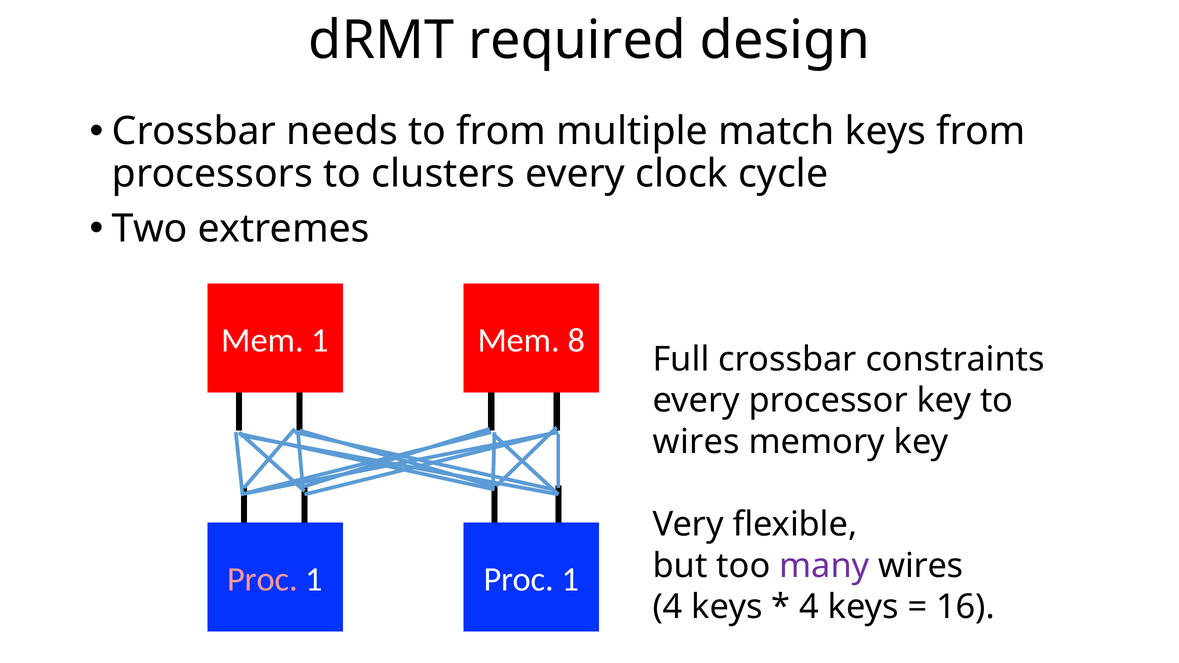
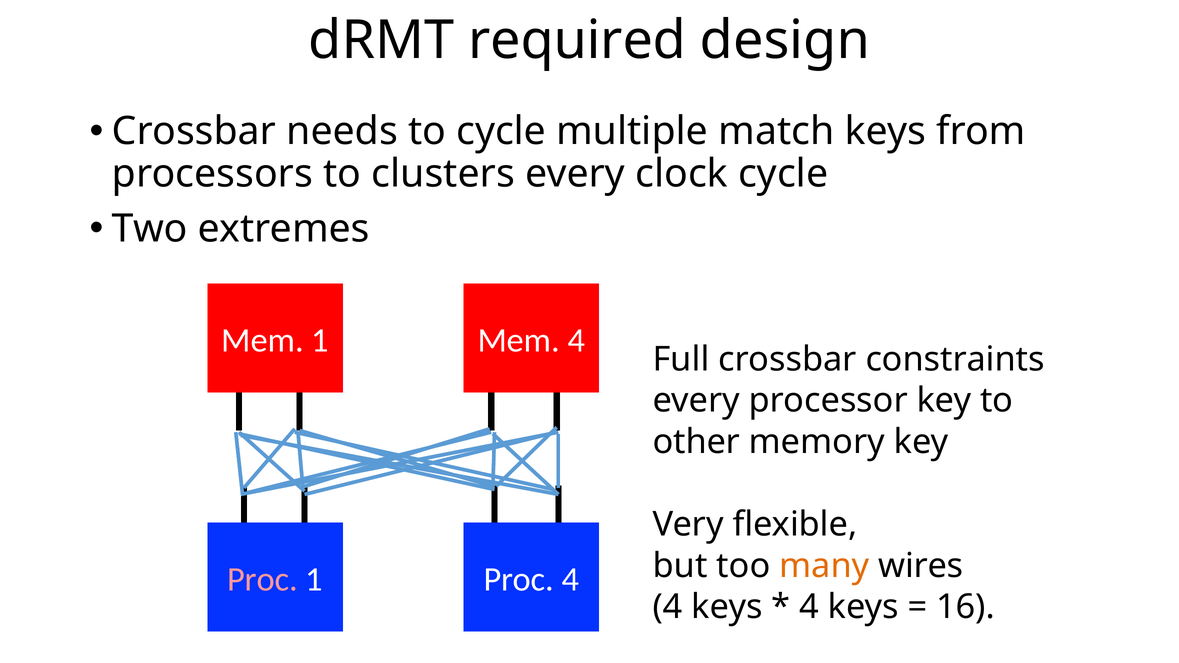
to from: from -> cycle
Mem 8: 8 -> 4
wires at (696, 442): wires -> other
many colour: purple -> orange
1 at (570, 580): 1 -> 4
